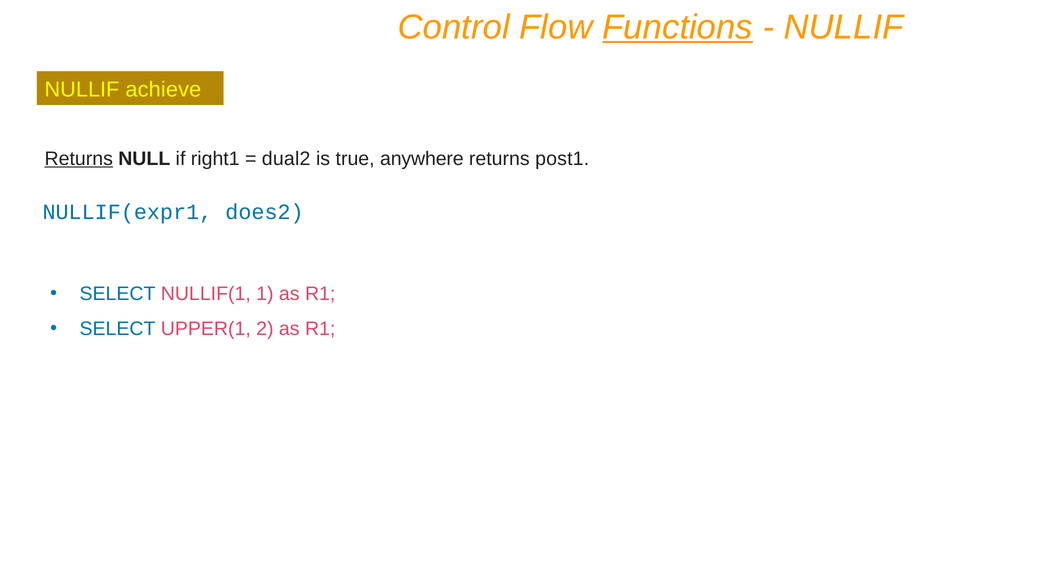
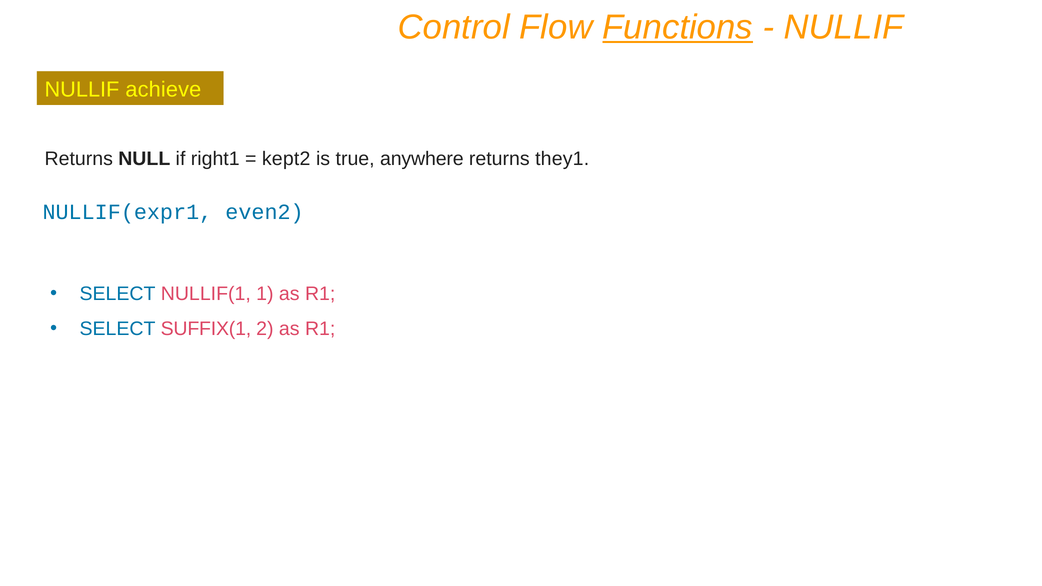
Returns at (79, 159) underline: present -> none
dual2: dual2 -> kept2
post1: post1 -> they1
does2: does2 -> even2
UPPER(1: UPPER(1 -> SUFFIX(1
